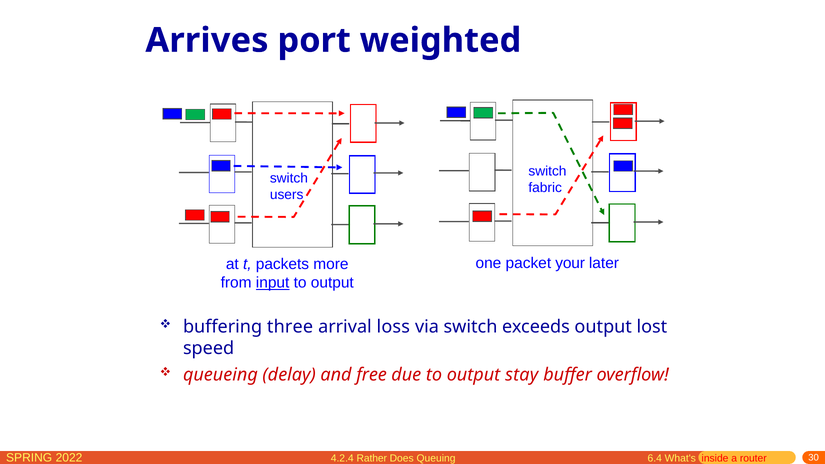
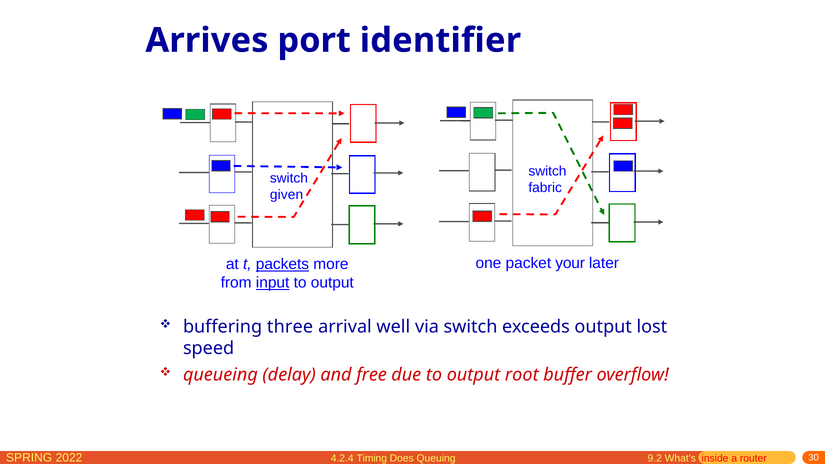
weighted: weighted -> identifier
users: users -> given
packets underline: none -> present
loss: loss -> well
stay: stay -> root
Rather: Rather -> Timing
6.4: 6.4 -> 9.2
